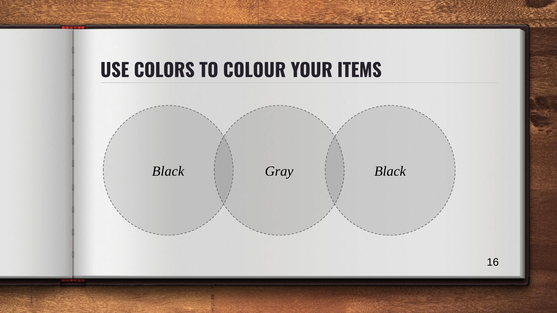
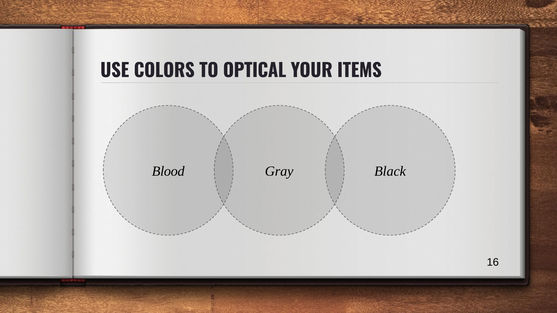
COLOUR: COLOUR -> OPTICAL
Black at (168, 171): Black -> Blood
